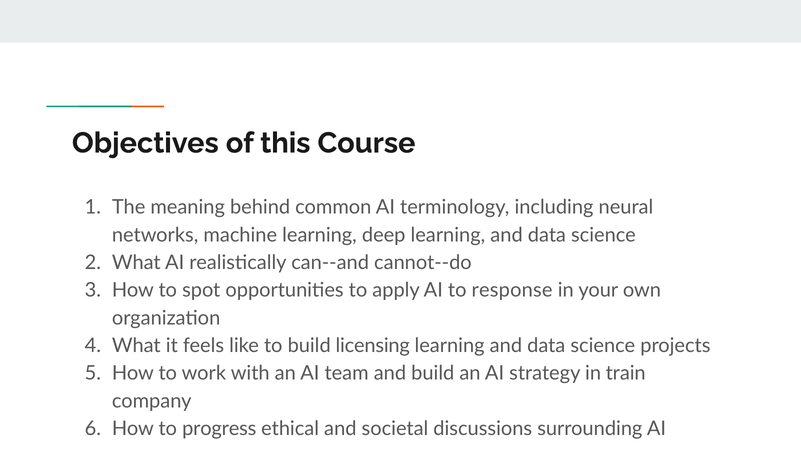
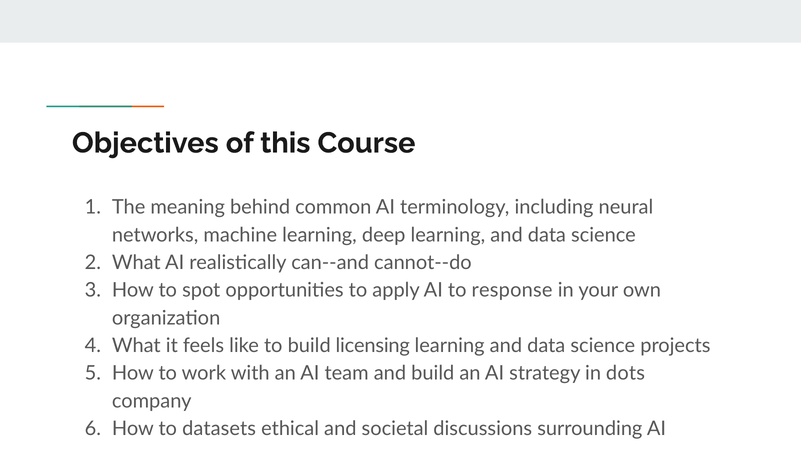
train: train -> dots
progress: progress -> datasets
